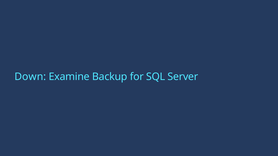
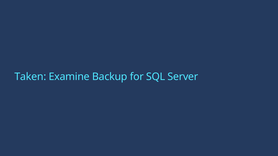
Down: Down -> Taken
